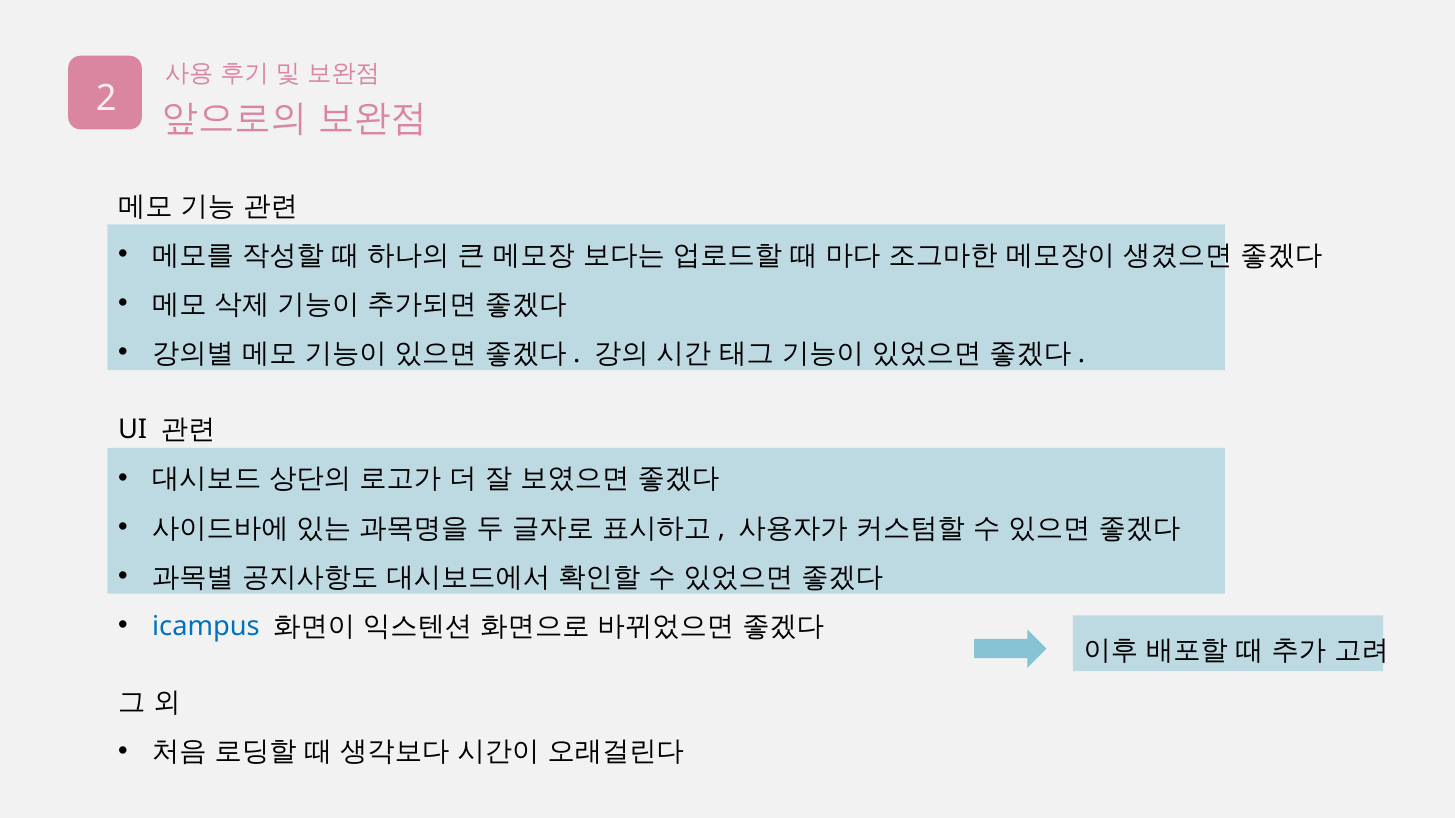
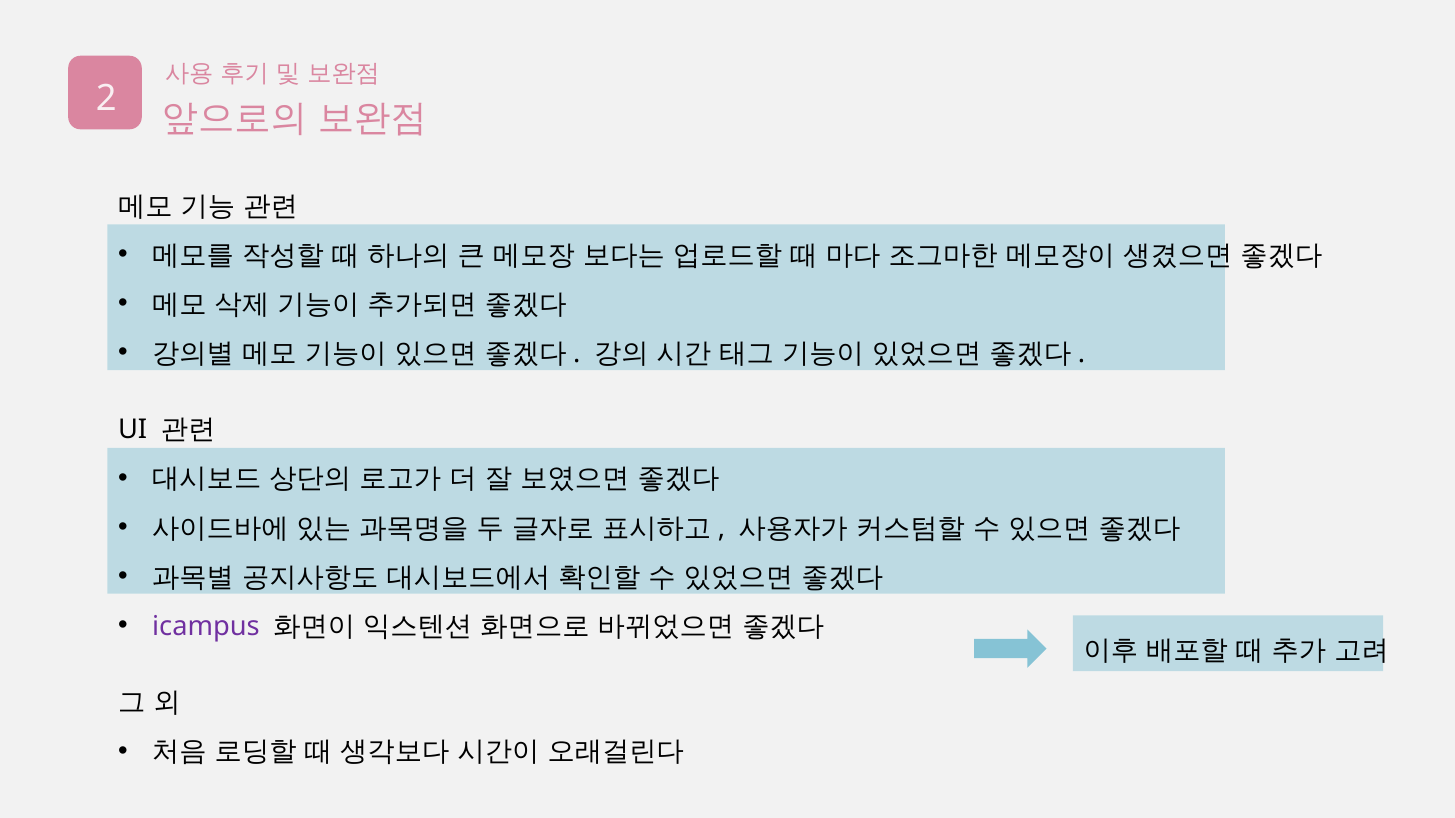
icampus colour: blue -> purple
